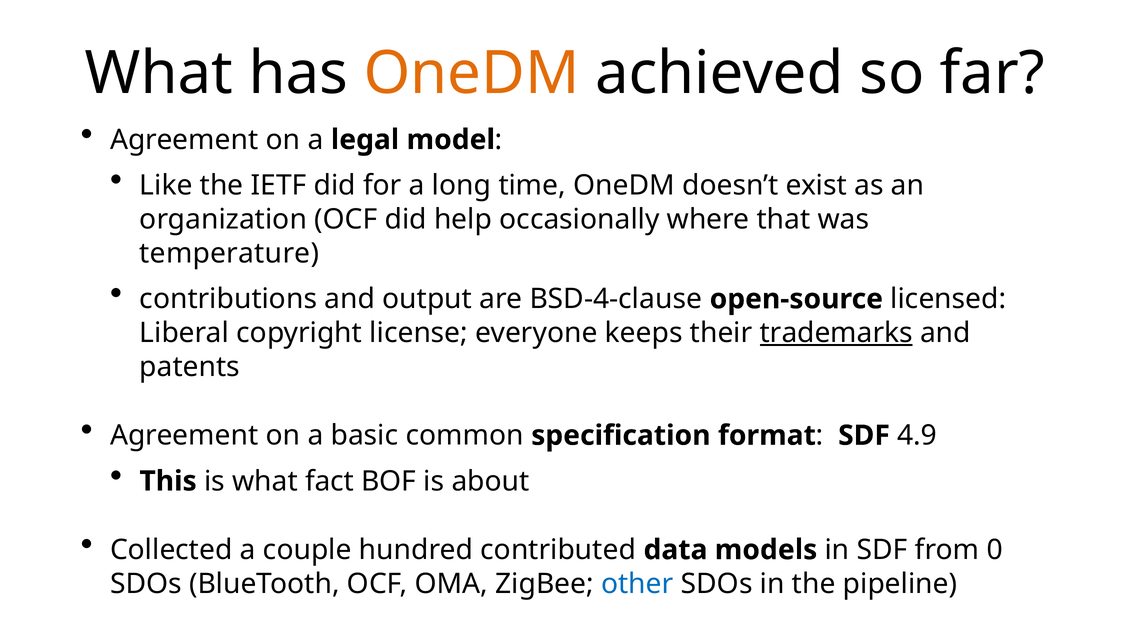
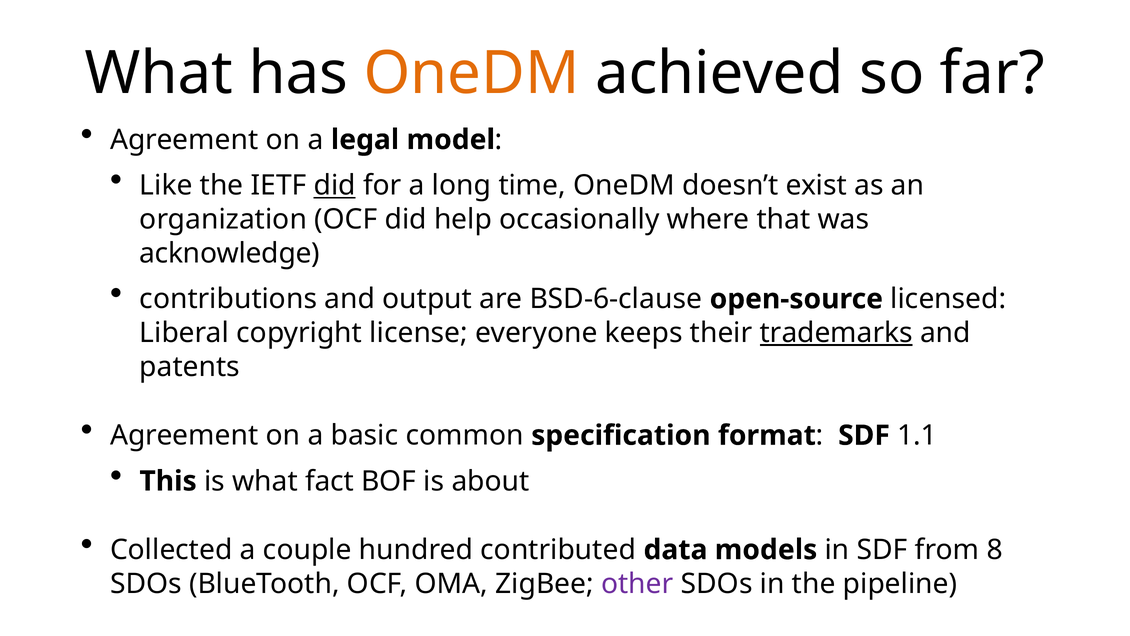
did at (335, 185) underline: none -> present
temperature: temperature -> acknowledge
BSD-4-clause: BSD-4-clause -> BSD-6-clause
4.9: 4.9 -> 1.1
0: 0 -> 8
other colour: blue -> purple
